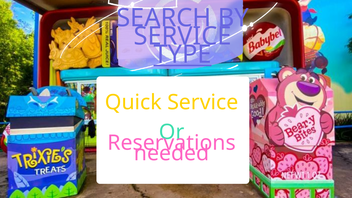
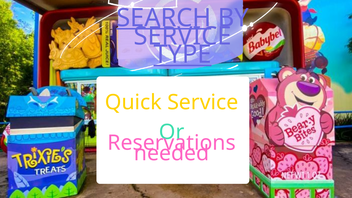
SEARCH underline: none -> present
